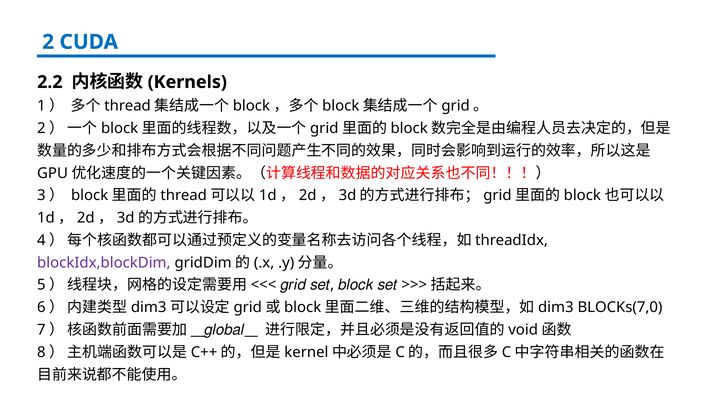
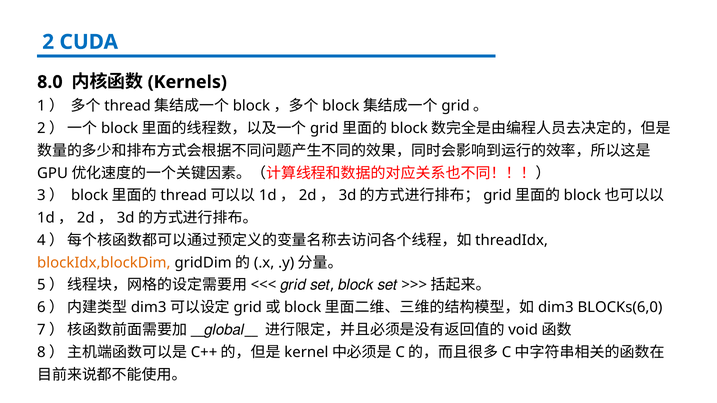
2.2: 2.2 -> 8.0
blockIdx,blockDim colour: purple -> orange
BLOCKs(7,0: BLOCKs(7,0 -> BLOCKs(6,0
